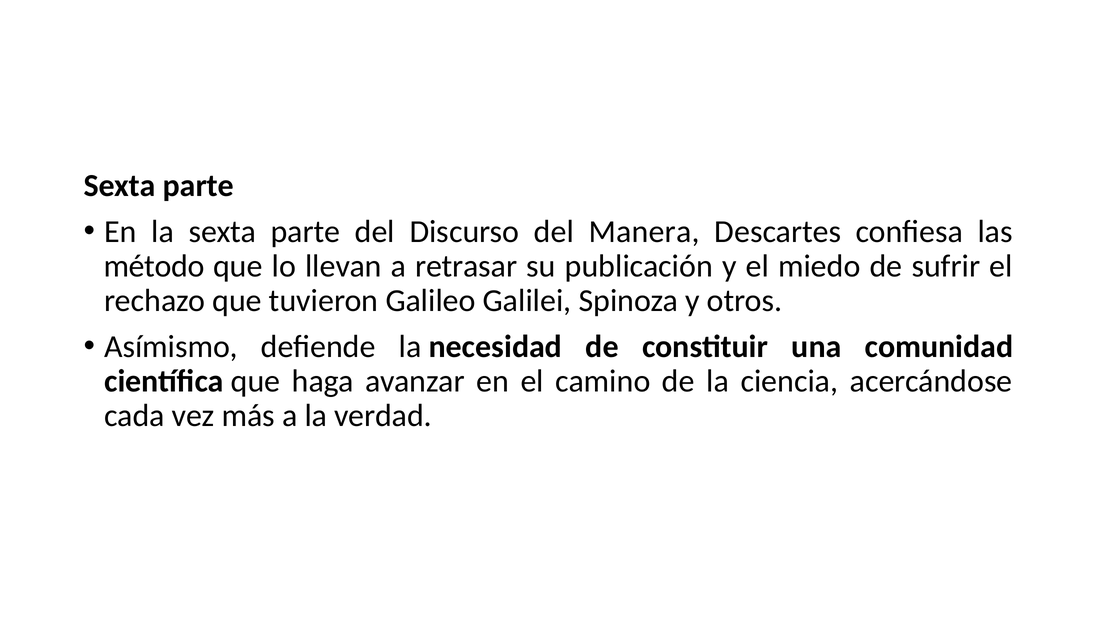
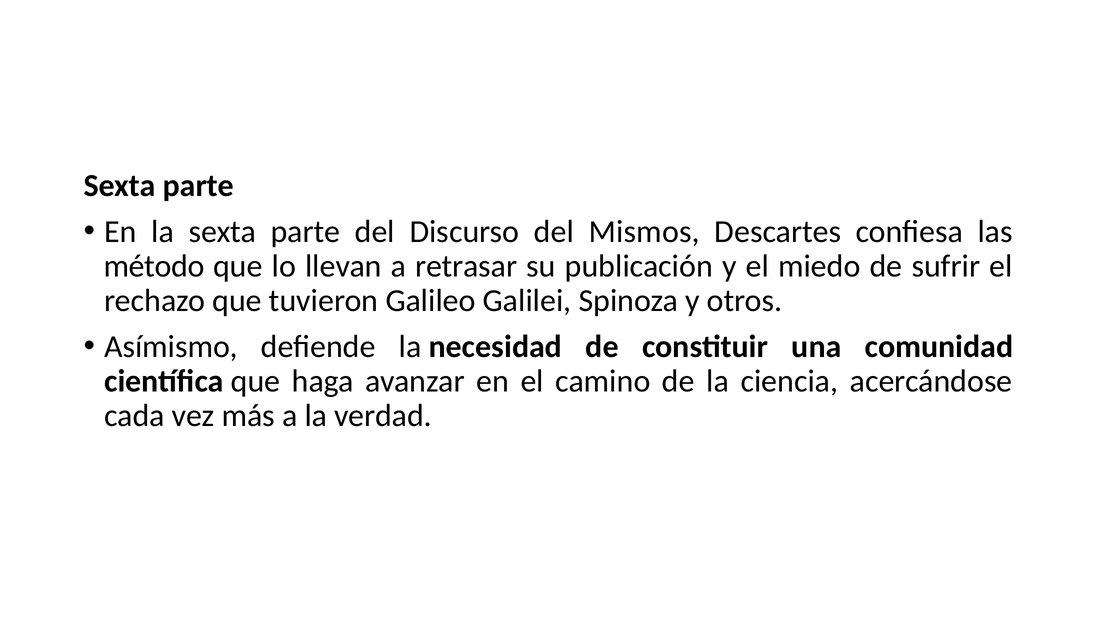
Manera: Manera -> Mismos
